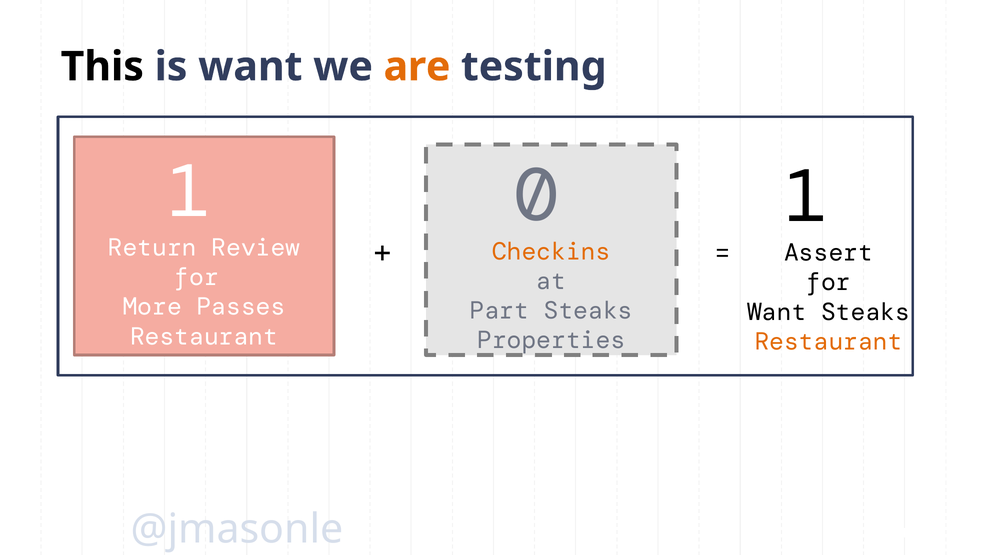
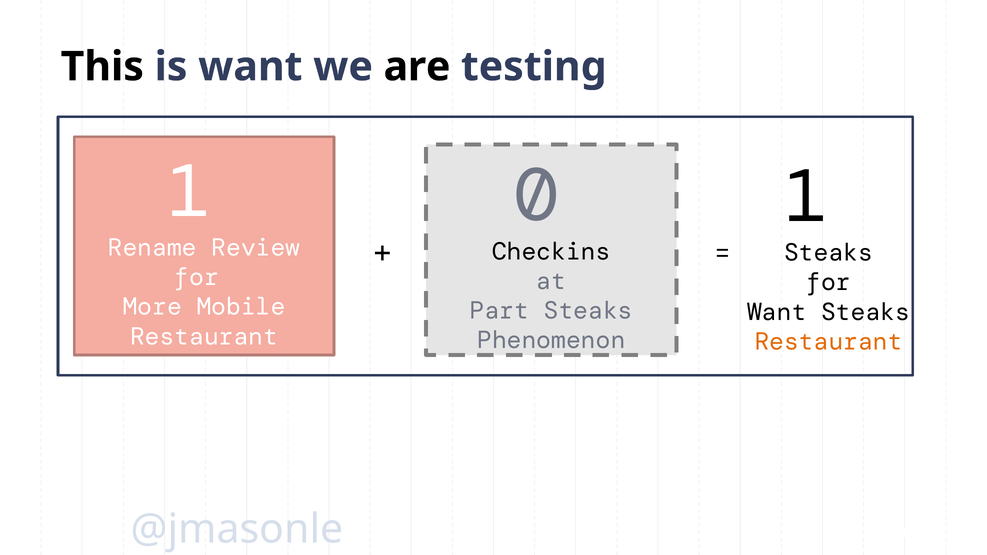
are colour: orange -> black
Return: Return -> Rename
Checkins colour: orange -> black
Assert at (829, 253): Assert -> Steaks
Passes: Passes -> Mobile
Properties: Properties -> Phenomenon
